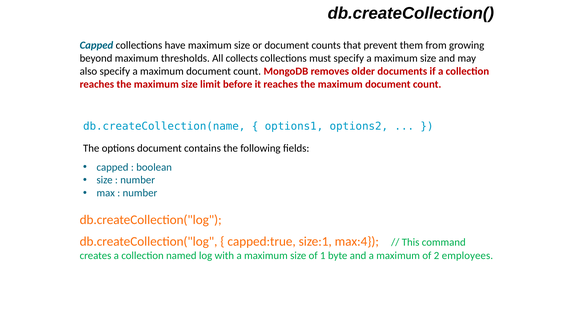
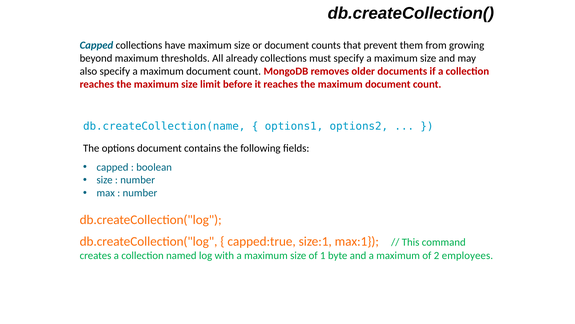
collects: collects -> already
max:4: max:4 -> max:1
